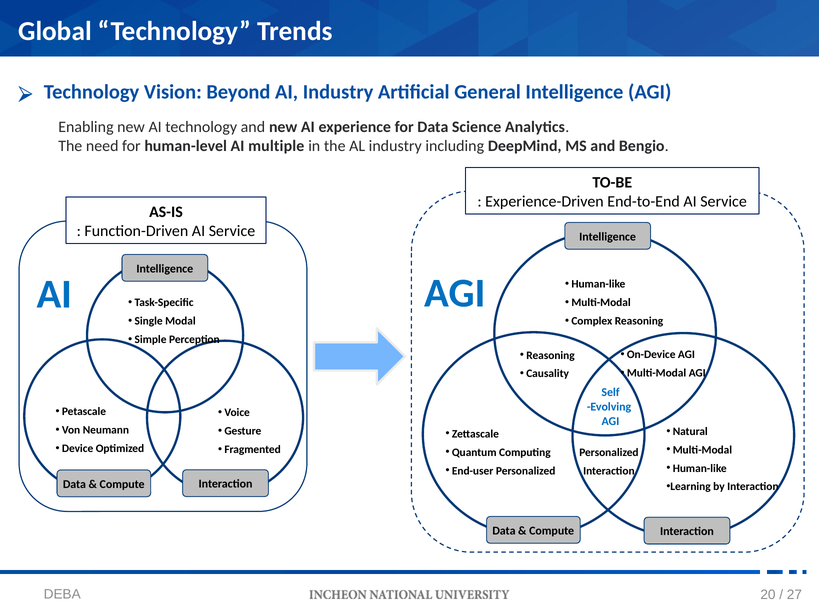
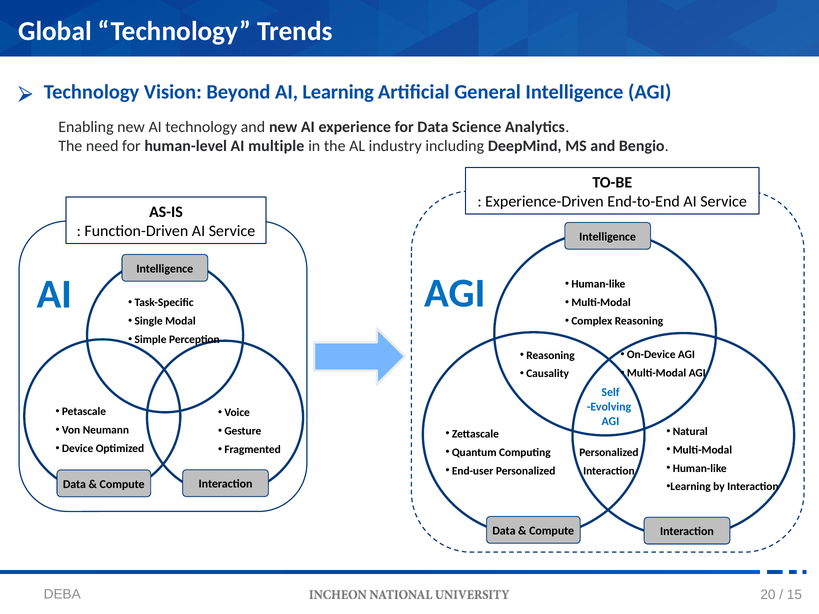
AI Industry: Industry -> Learning
27: 27 -> 15
